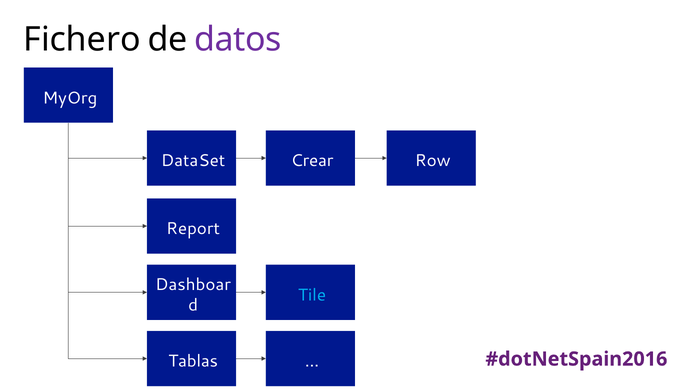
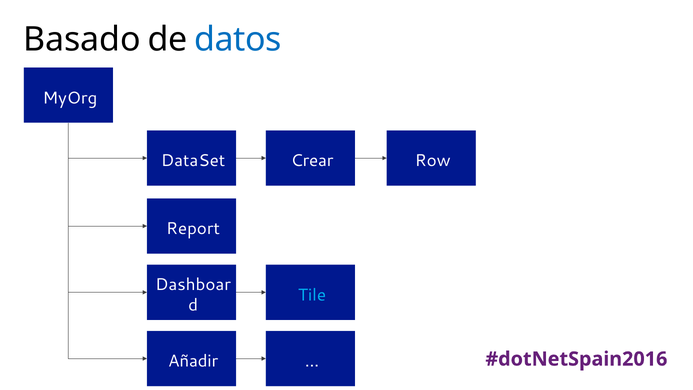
Fichero: Fichero -> Basado
datos colour: purple -> blue
Tablas: Tablas -> Añadir
